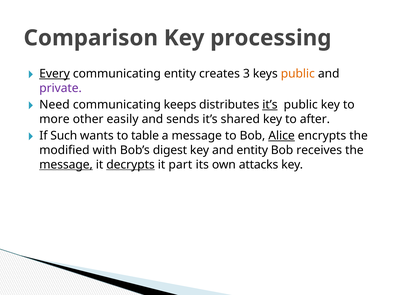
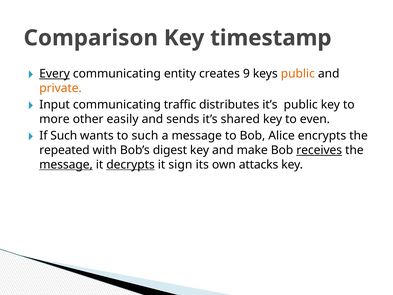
processing: processing -> timestamp
3: 3 -> 9
private colour: purple -> orange
Need: Need -> Input
keeps: keeps -> traffic
it’s at (270, 105) underline: present -> none
after: after -> even
to table: table -> such
Alice underline: present -> none
modified: modified -> repeated
and entity: entity -> make
receives underline: none -> present
part: part -> sign
